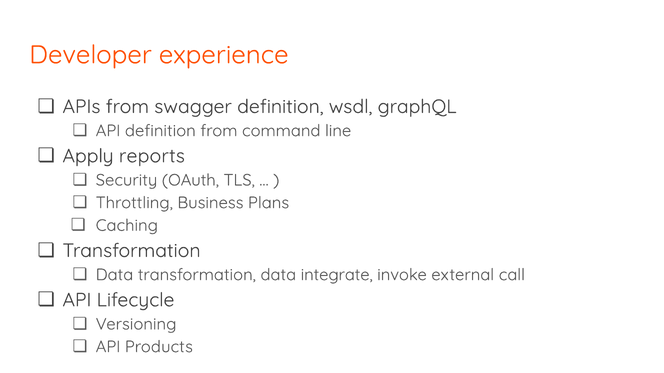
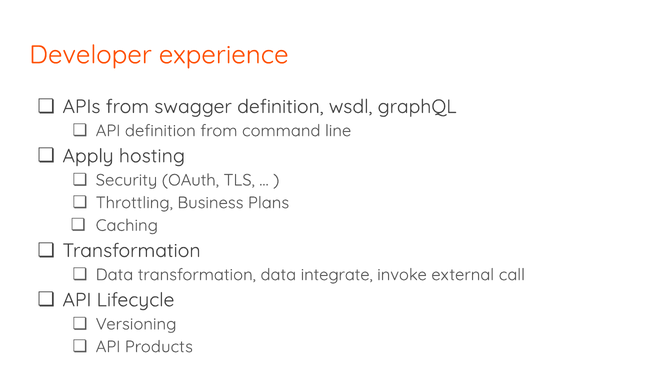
reports: reports -> hosting
